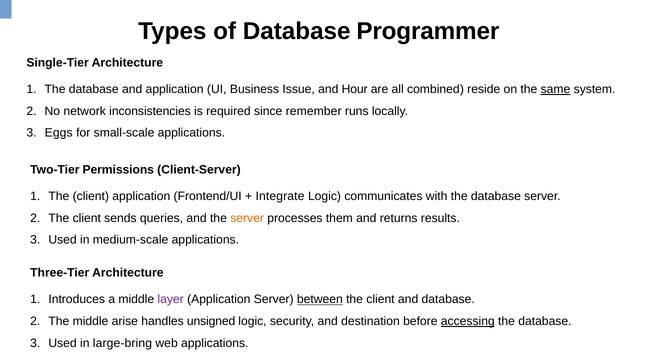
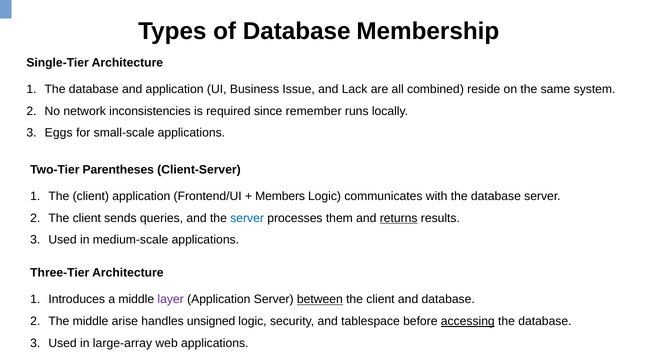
Programmer: Programmer -> Membership
Hour: Hour -> Lack
same underline: present -> none
Permissions: Permissions -> Parentheses
Integrate: Integrate -> Members
server at (247, 218) colour: orange -> blue
returns underline: none -> present
destination: destination -> tablespace
large-bring: large-bring -> large-array
